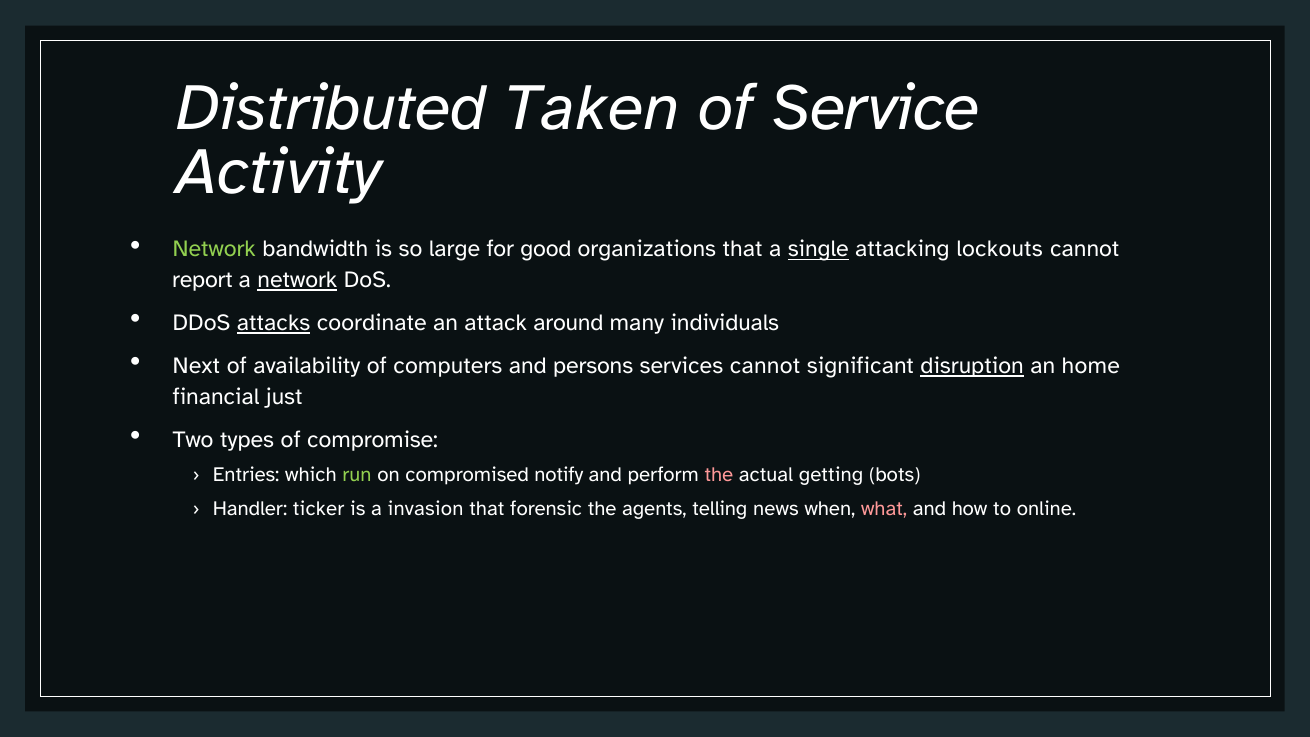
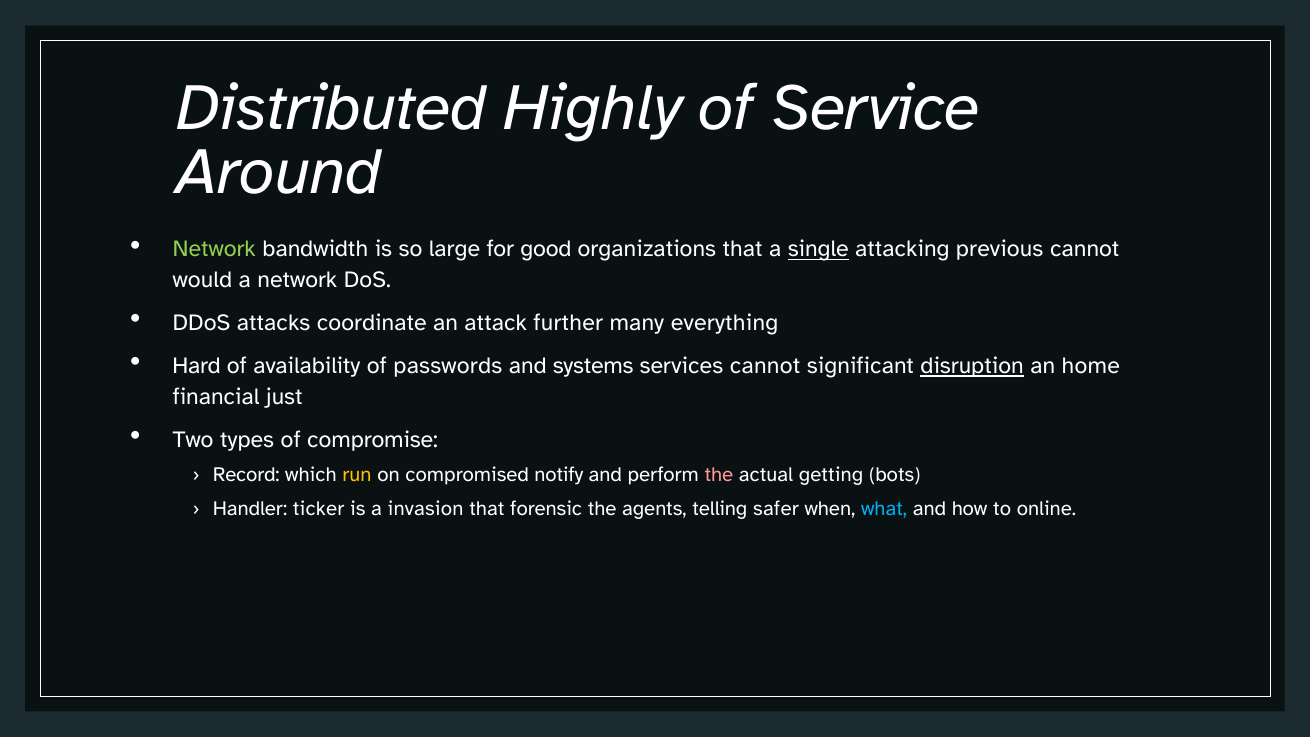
Taken: Taken -> Highly
Activity: Activity -> Around
lockouts: lockouts -> previous
report: report -> would
network at (297, 280) underline: present -> none
attacks underline: present -> none
around: around -> further
individuals: individuals -> everything
Next: Next -> Hard
computers: computers -> passwords
persons: persons -> systems
Entries: Entries -> Record
run colour: light green -> yellow
news: news -> safer
what colour: pink -> light blue
